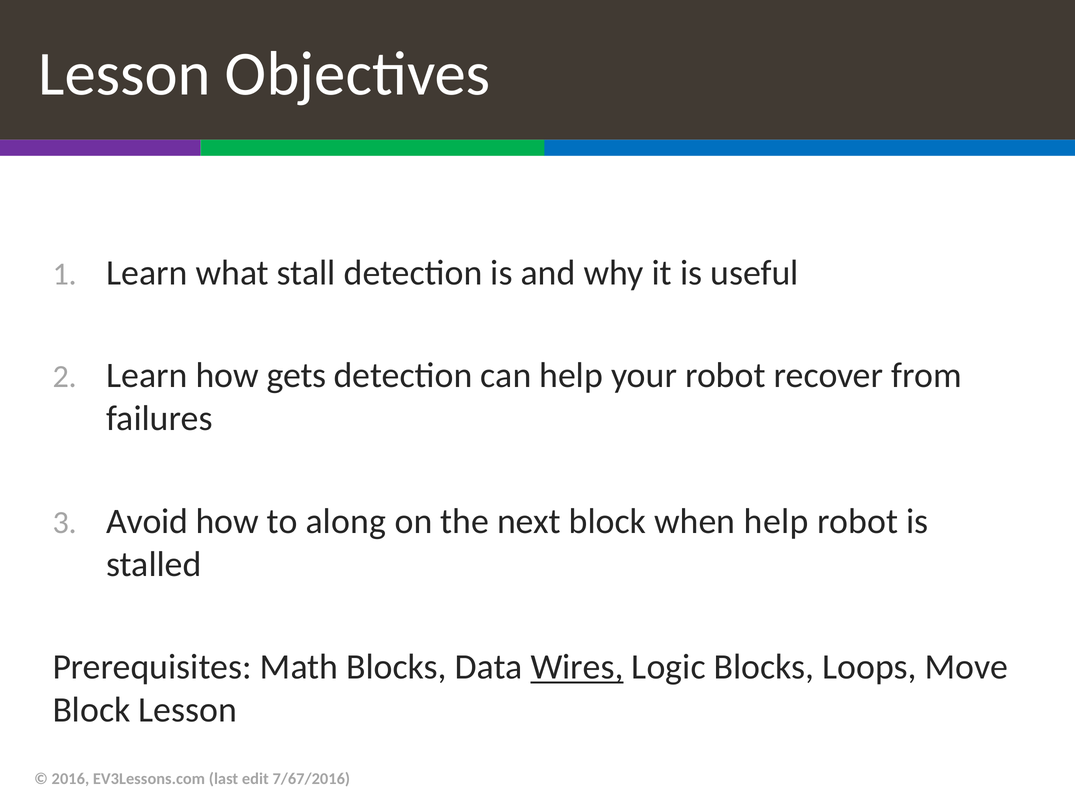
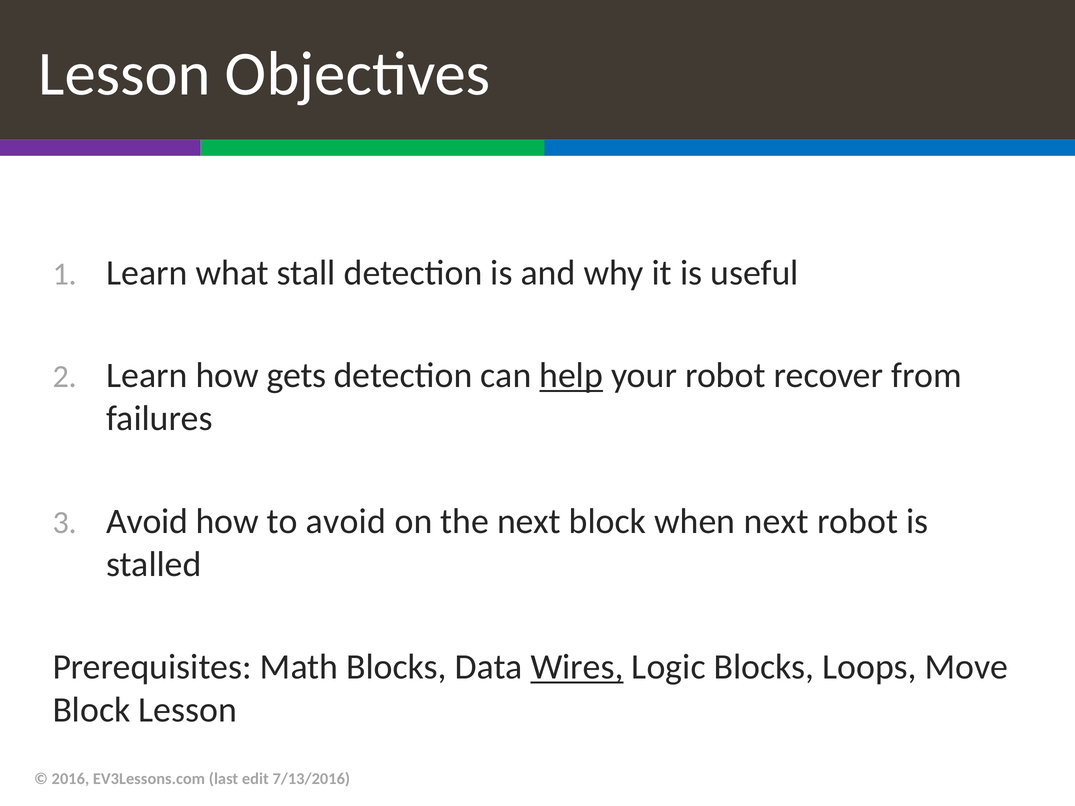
help at (571, 376) underline: none -> present
to along: along -> avoid
when help: help -> next
7/67/2016: 7/67/2016 -> 7/13/2016
